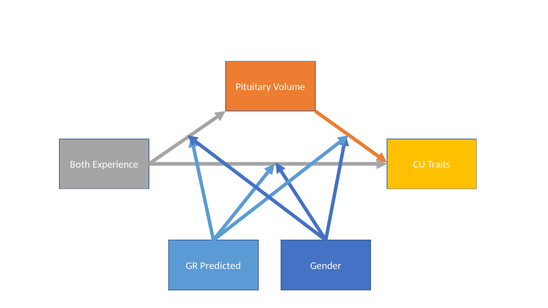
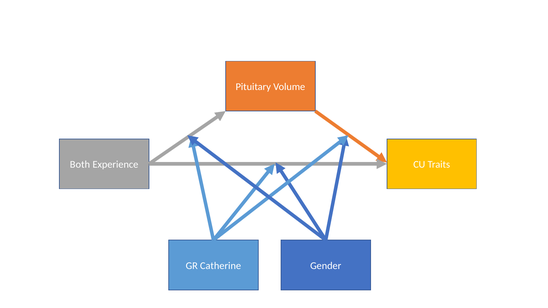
Predicted: Predicted -> Catherine
